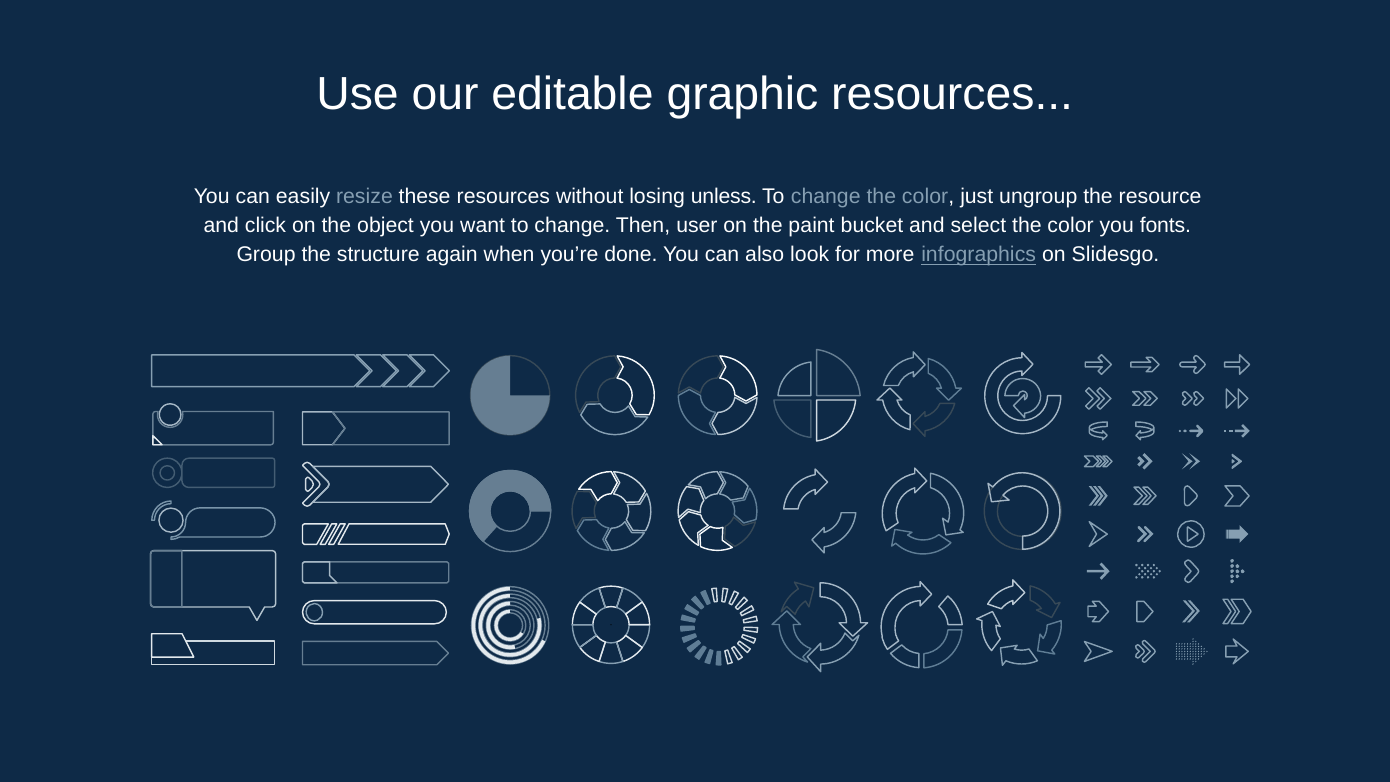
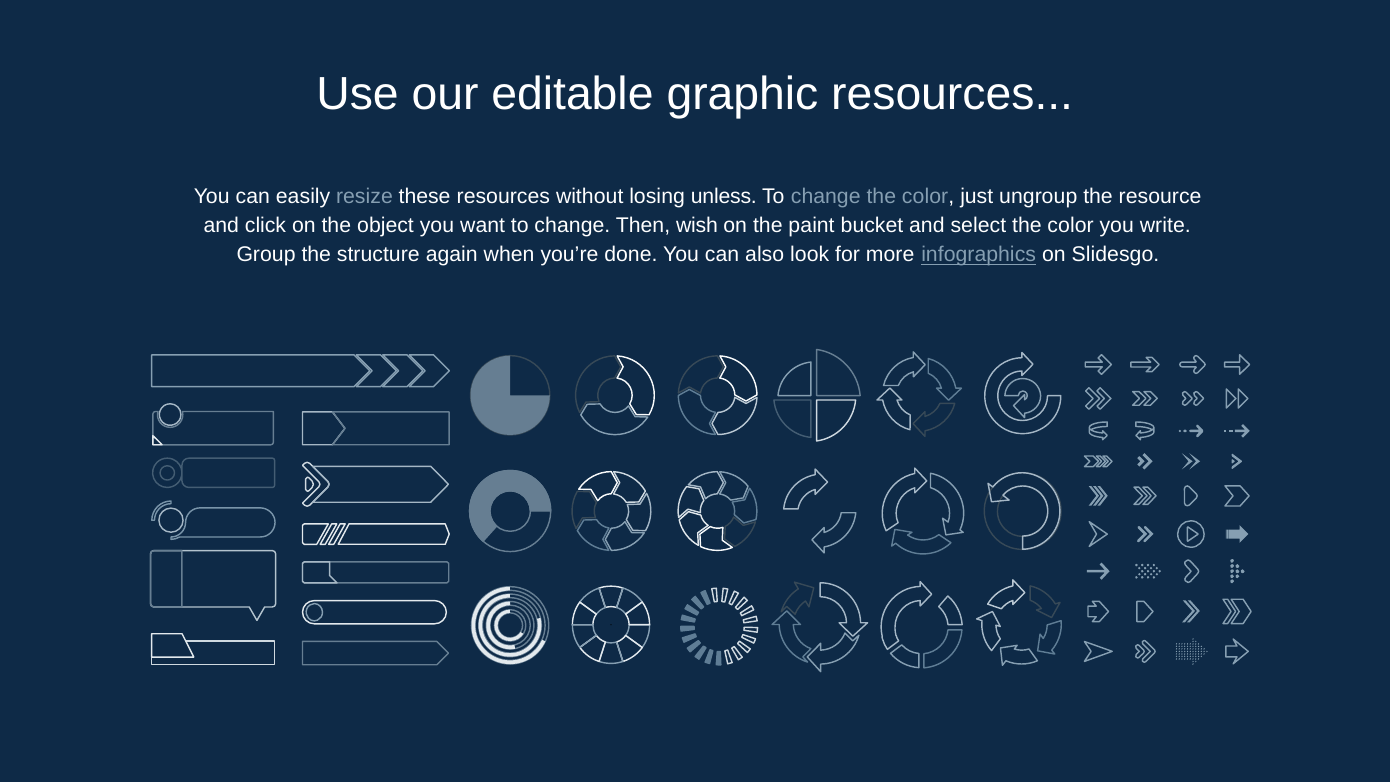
user: user -> wish
fonts: fonts -> write
